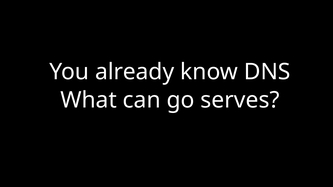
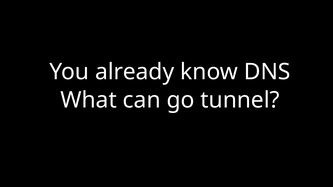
serves: serves -> tunnel
